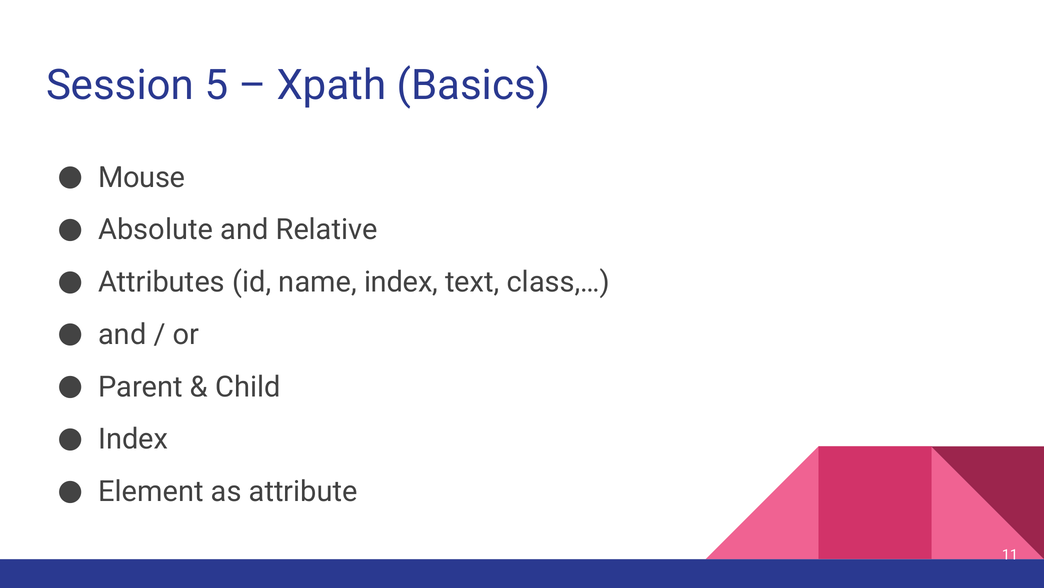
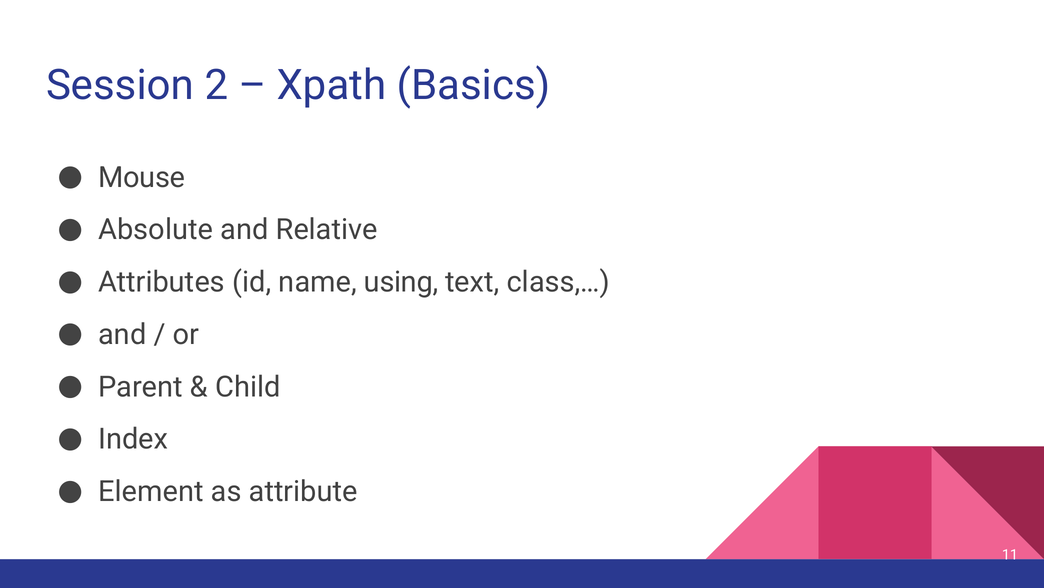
5: 5 -> 2
name index: index -> using
